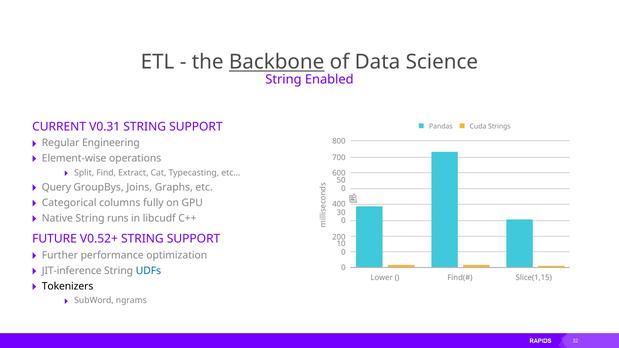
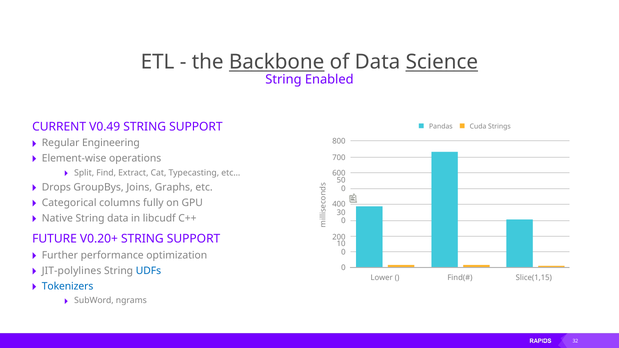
Science underline: none -> present
V0.31: V0.31 -> V0.49
Query: Query -> Drops
String runs: runs -> data
V0.52+: V0.52+ -> V0.20+
JIT-inference: JIT-inference -> JIT-polylines
Tokenizers colour: black -> blue
